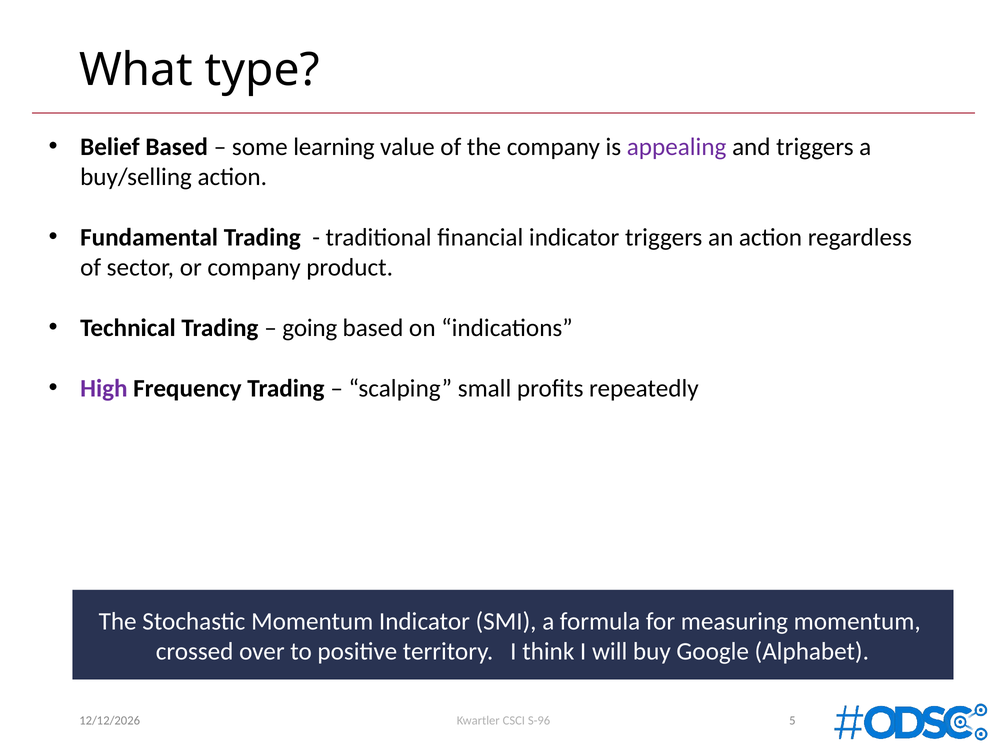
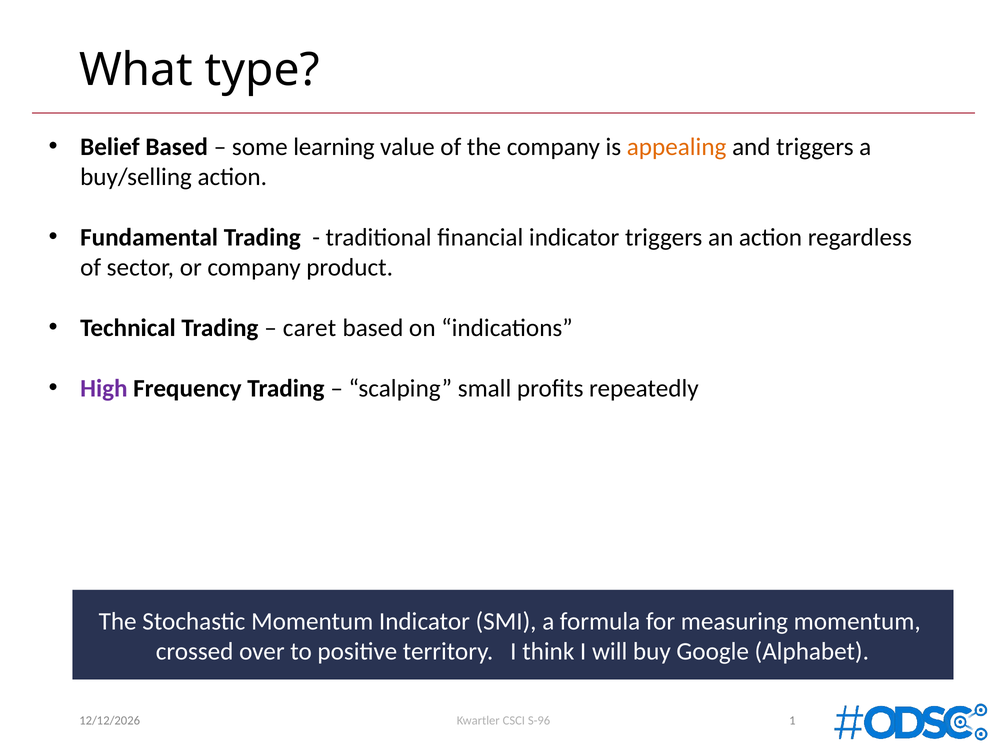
appealing colour: purple -> orange
going: going -> caret
5: 5 -> 1
